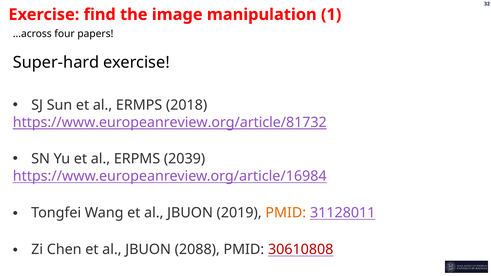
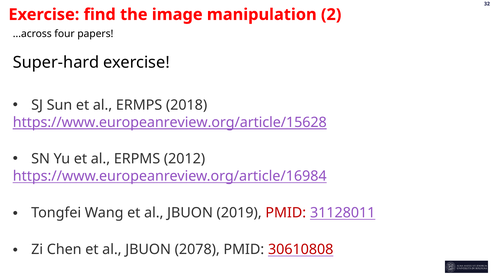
1: 1 -> 2
https://www.europeanreview.org/article/81732: https://www.europeanreview.org/article/81732 -> https://www.europeanreview.org/article/15628
2039: 2039 -> 2012
PMID at (286, 213) colour: orange -> red
2088: 2088 -> 2078
